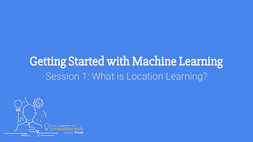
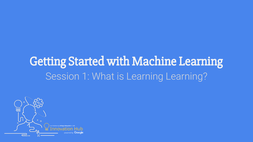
is Location: Location -> Learning
